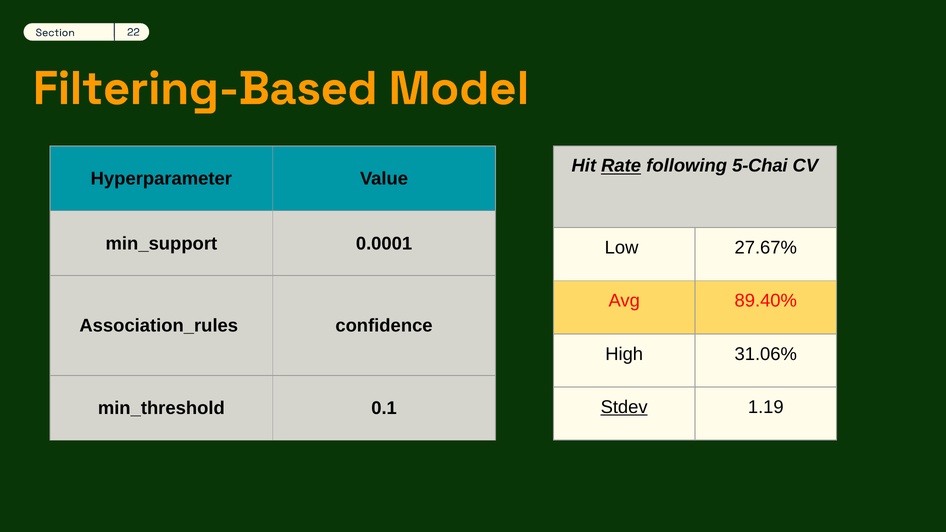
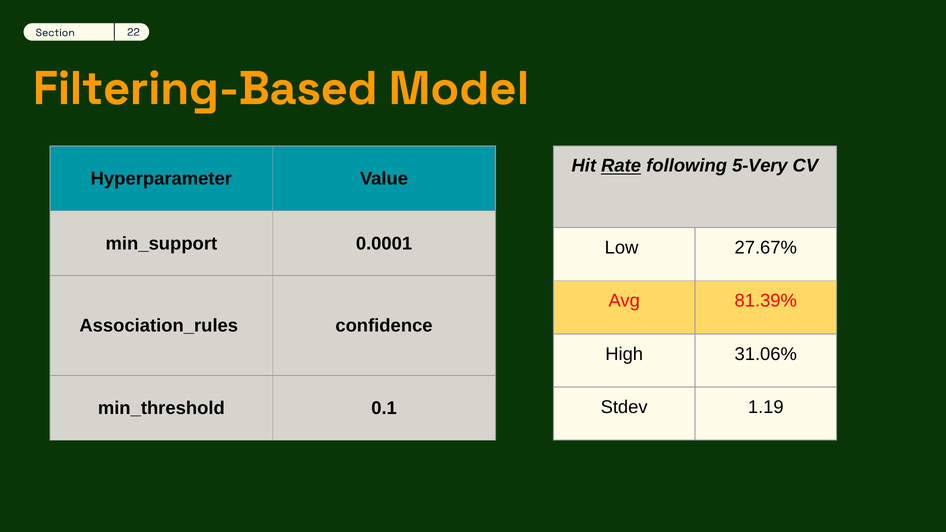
5-Chai: 5-Chai -> 5-Very
89.40%: 89.40% -> 81.39%
Stdev underline: present -> none
